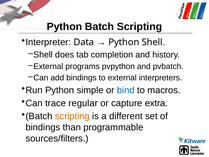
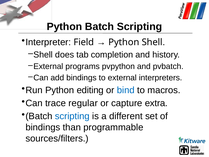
Data: Data -> Field
simple: simple -> editing
scripting at (72, 116) colour: orange -> blue
